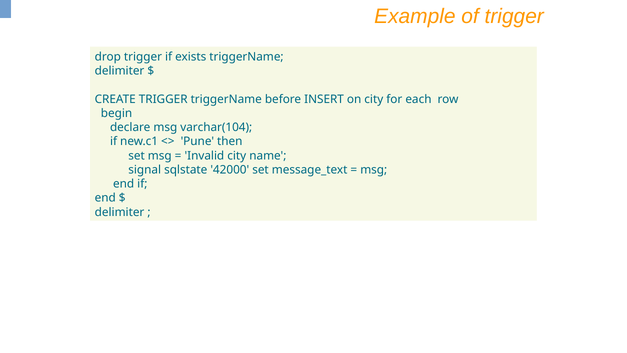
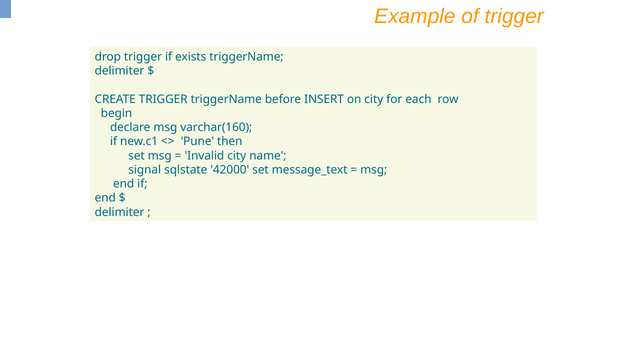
varchar(104: varchar(104 -> varchar(160
